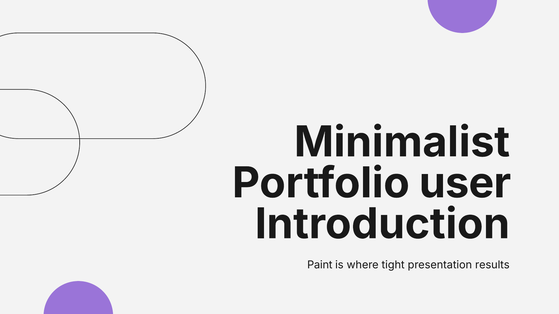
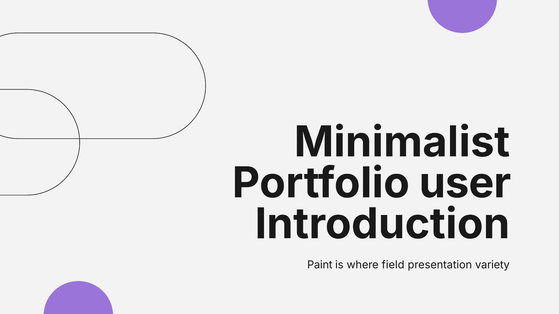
tight: tight -> field
results: results -> variety
